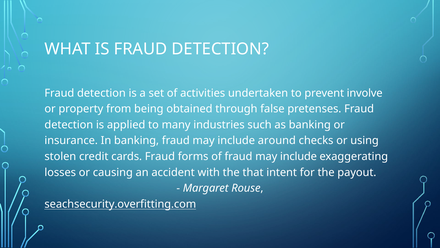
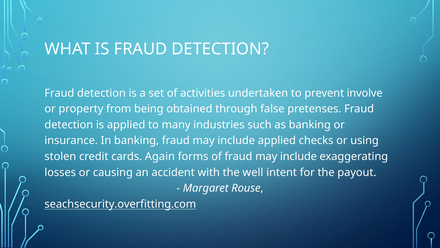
include around: around -> applied
cards Fraud: Fraud -> Again
that: that -> well
